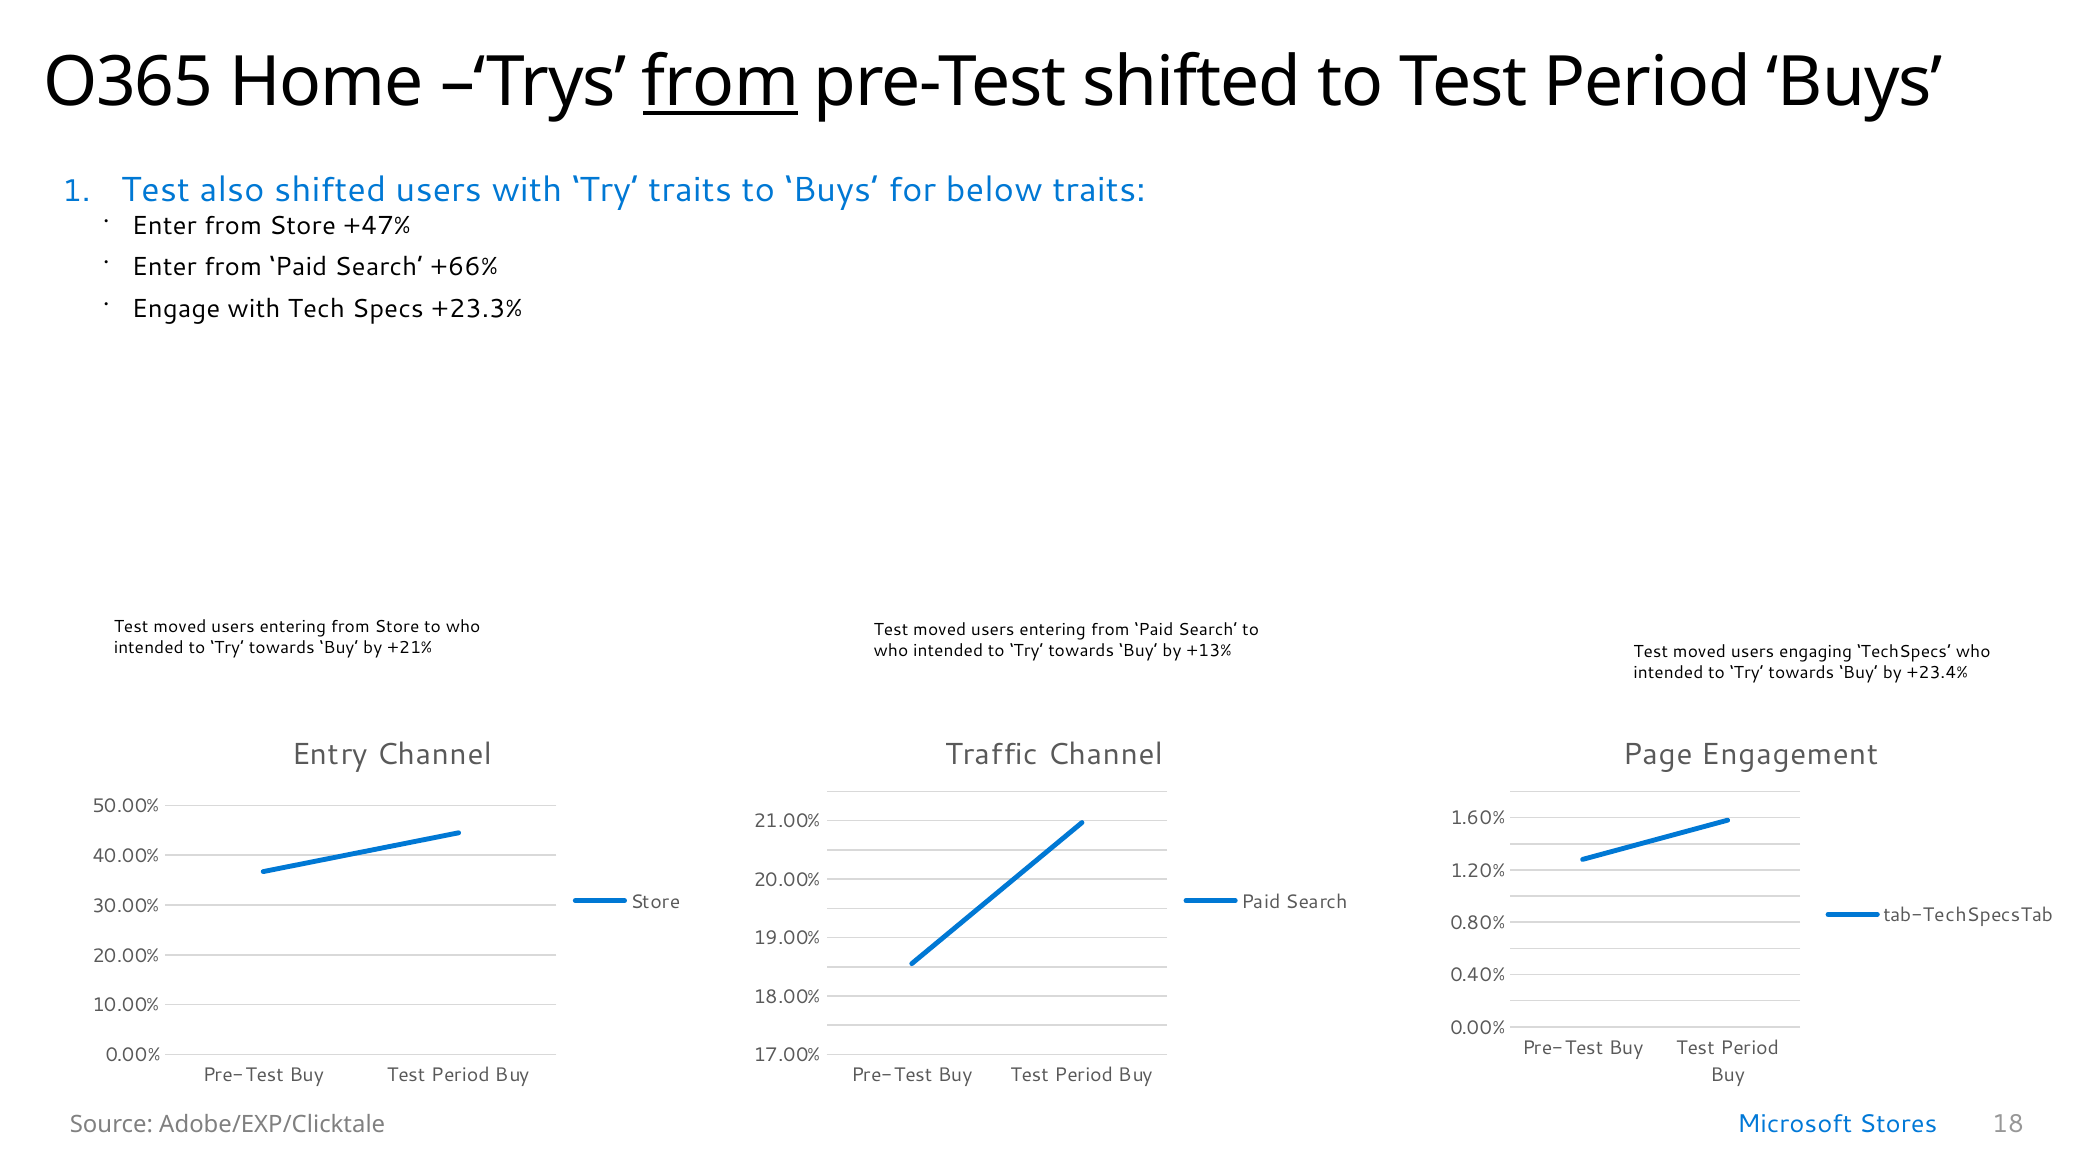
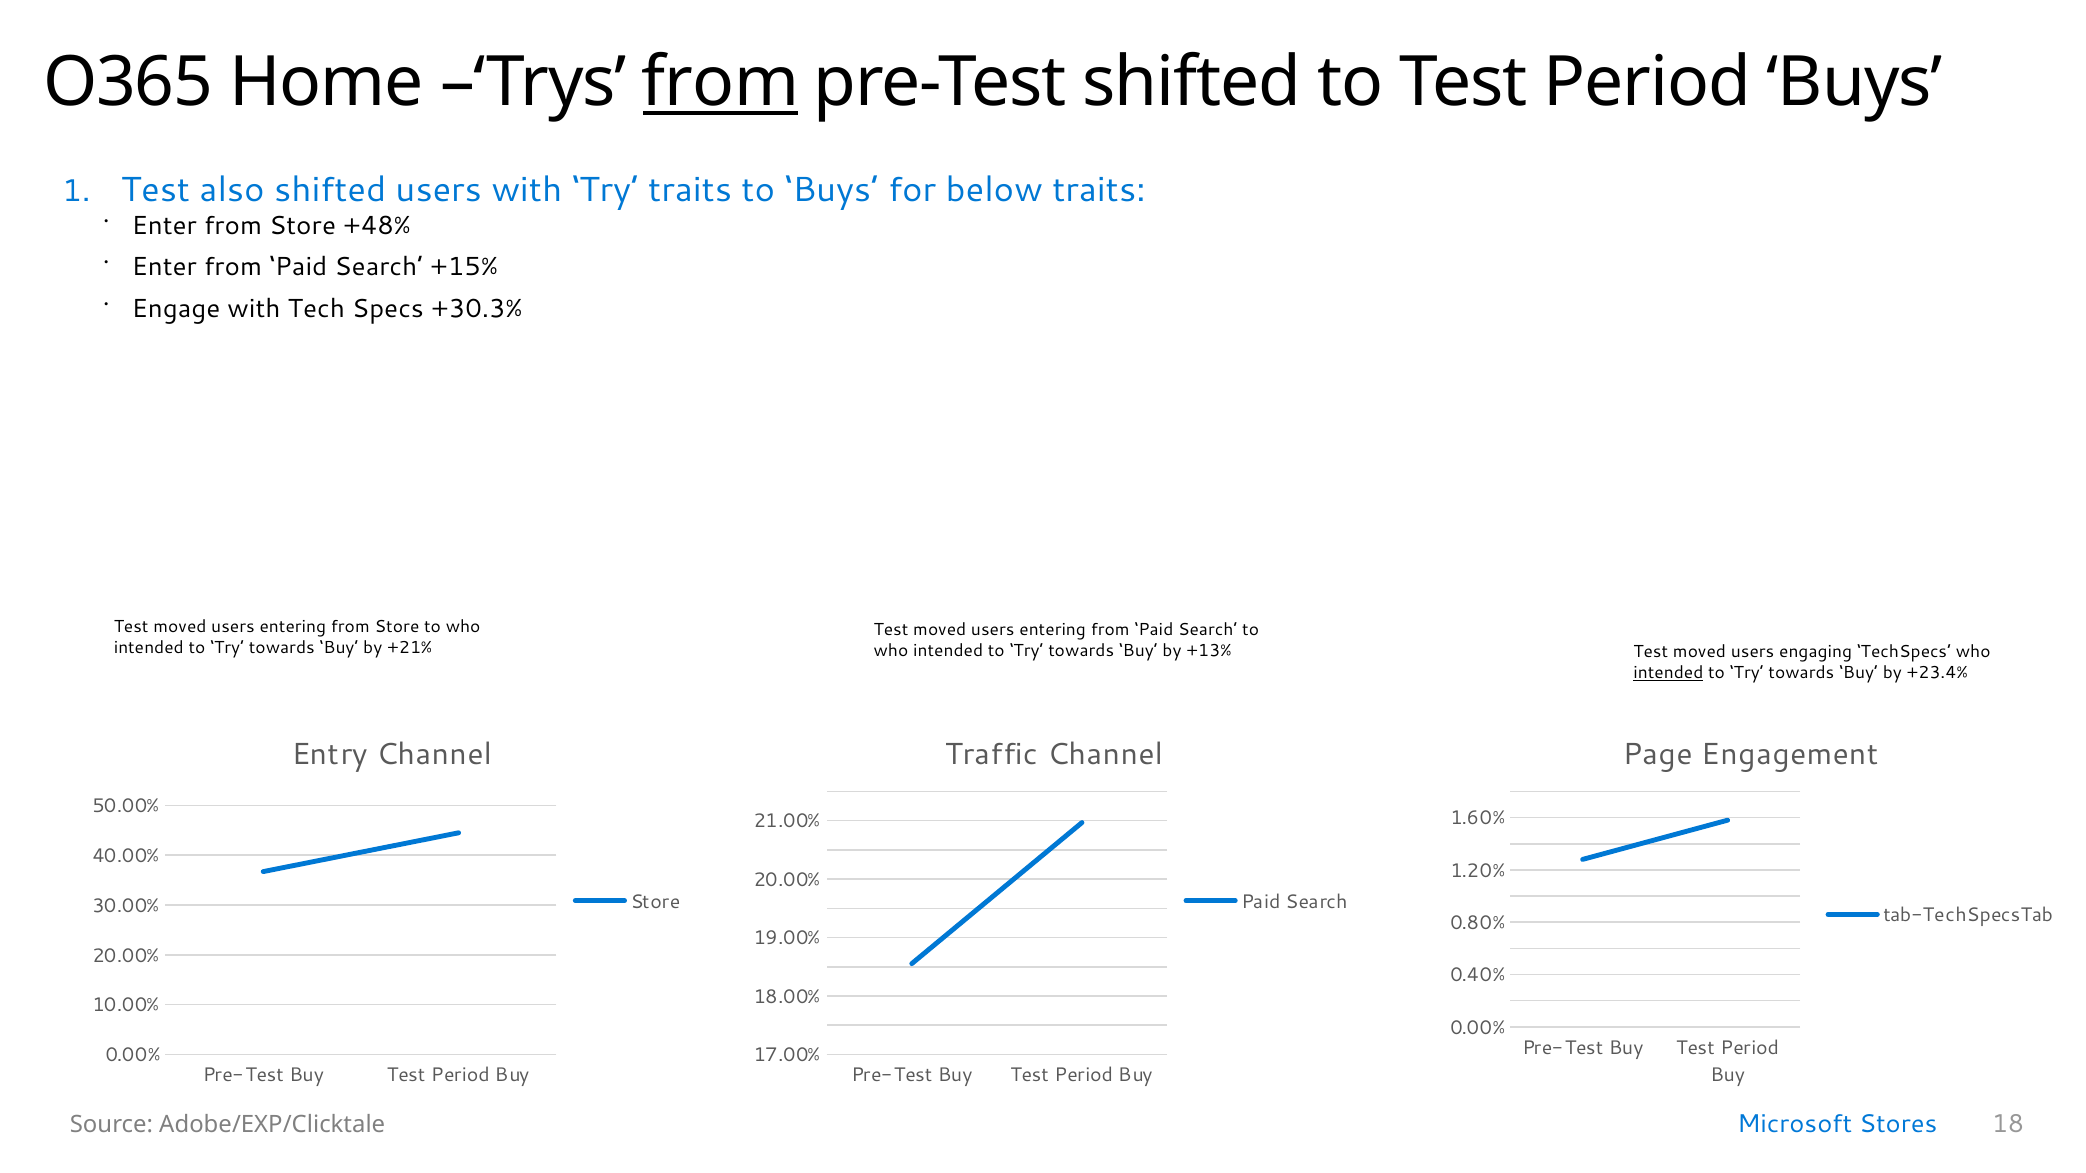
+47%: +47% -> +48%
+66%: +66% -> +15%
+23.3%: +23.3% -> +30.3%
intended at (1668, 673) underline: none -> present
